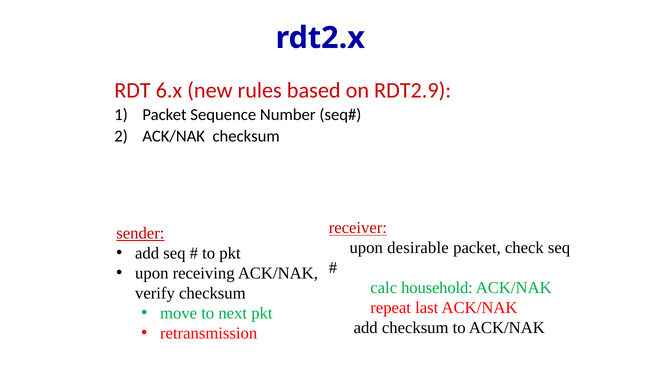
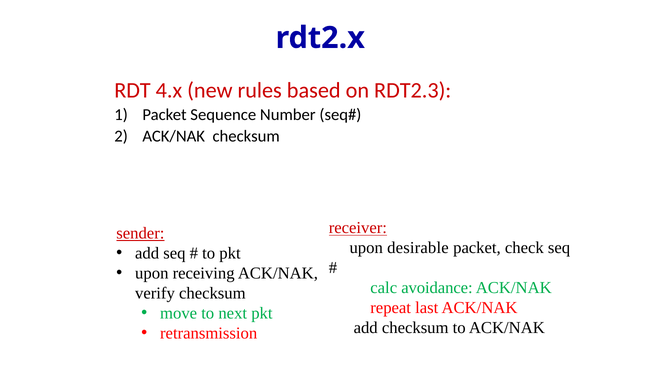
6.x: 6.x -> 4.x
RDT2.9: RDT2.9 -> RDT2.3
household: household -> avoidance
